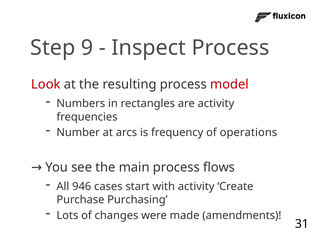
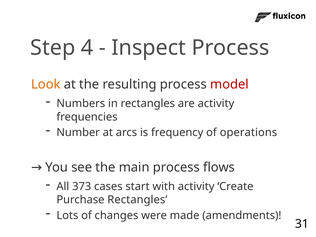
9: 9 -> 4
Look colour: red -> orange
946: 946 -> 373
Purchase Purchasing: Purchasing -> Rectangles
